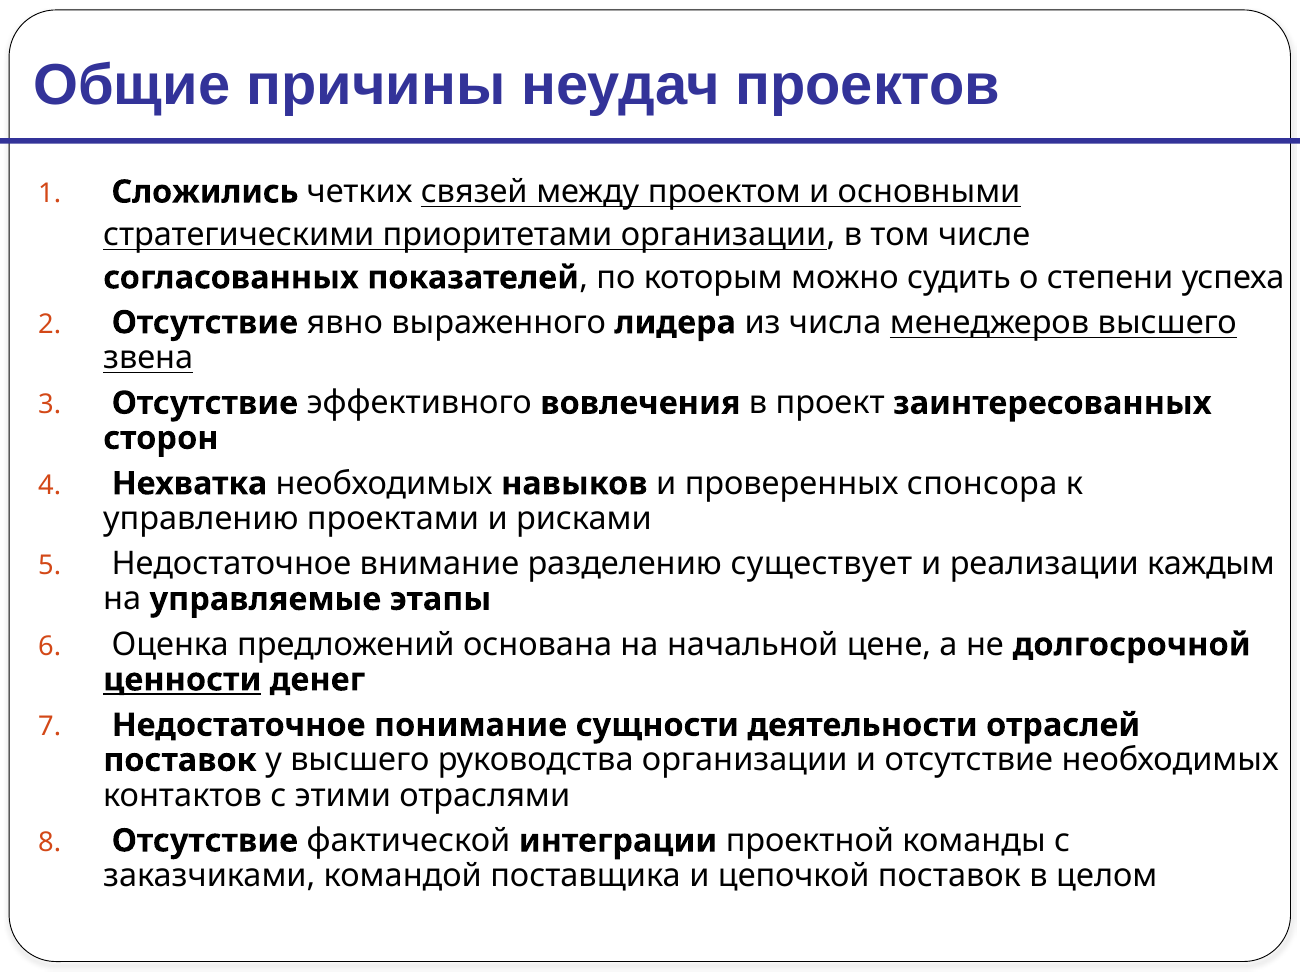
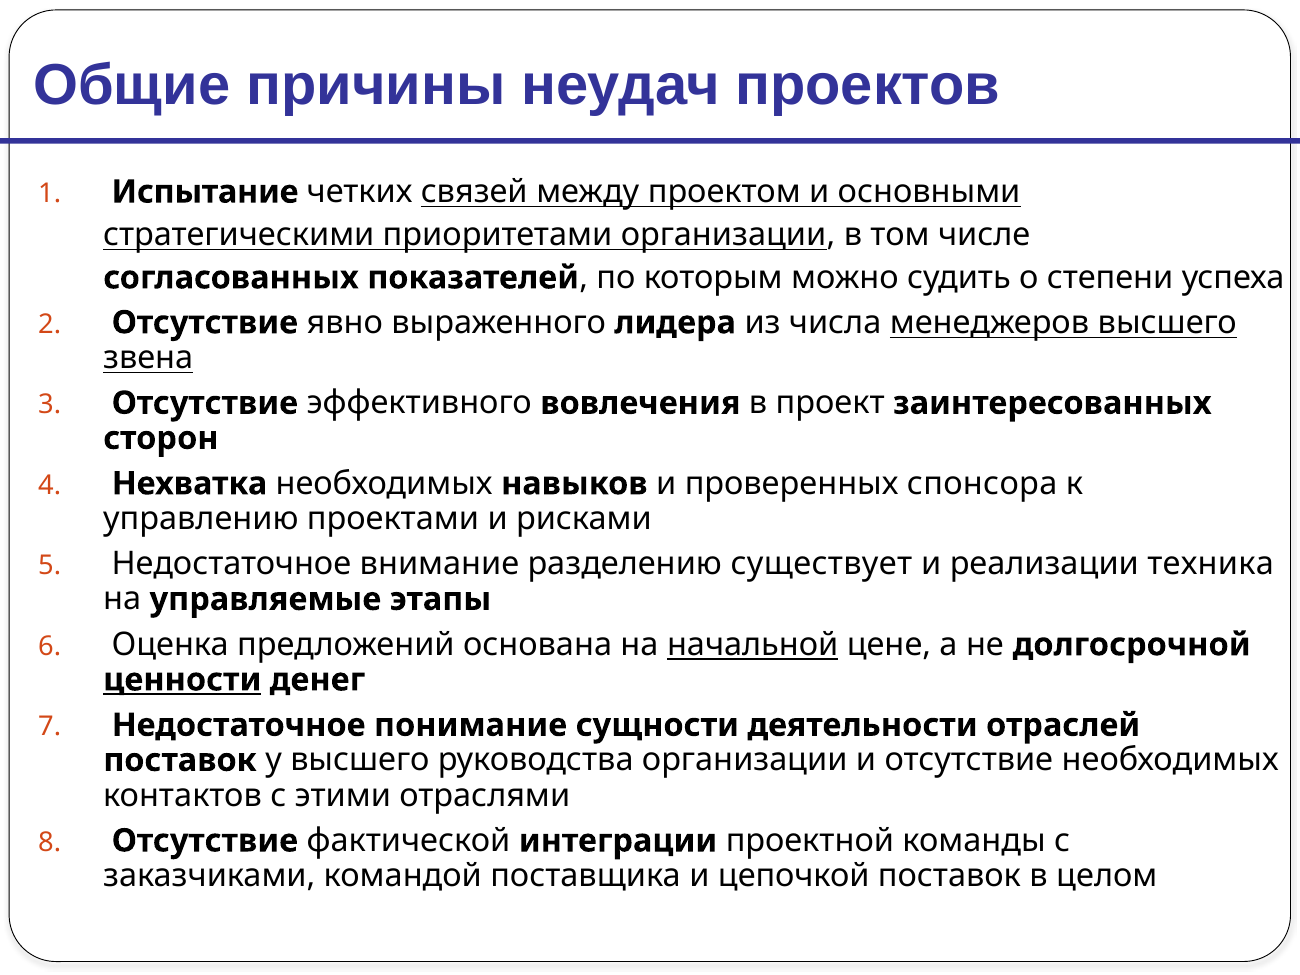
Сложились: Сложились -> Испытание
каждым: каждым -> техника
начальной underline: none -> present
